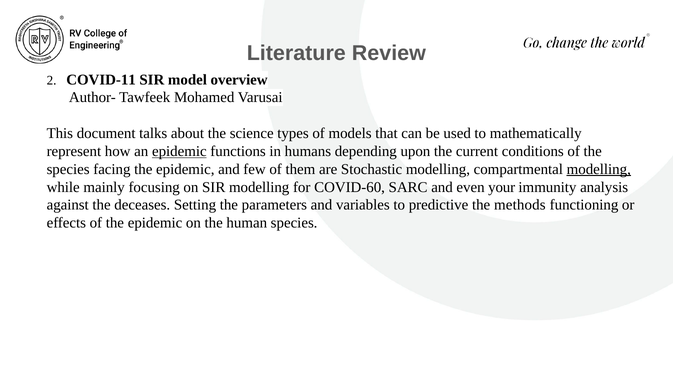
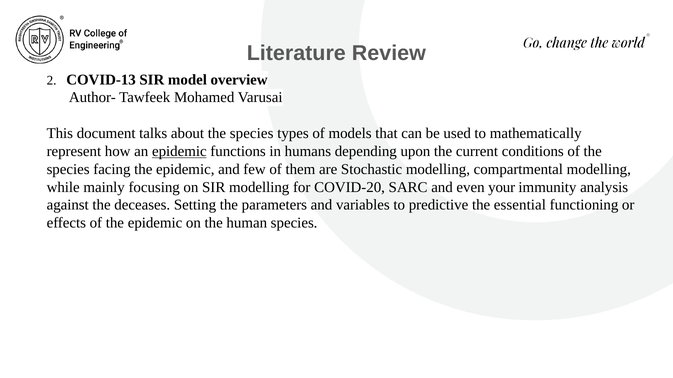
COVID-11: COVID-11 -> COVID-13
about the science: science -> species
modelling at (599, 169) underline: present -> none
COVID-60: COVID-60 -> COVID-20
methods: methods -> essential
